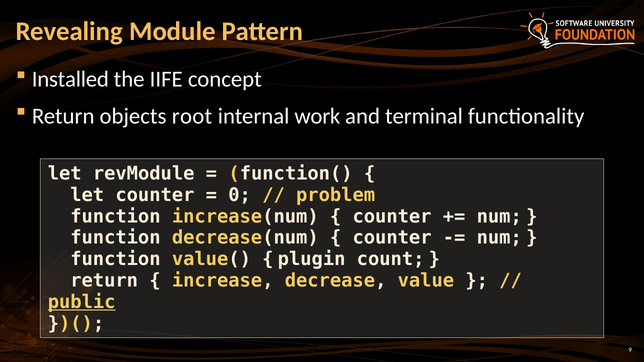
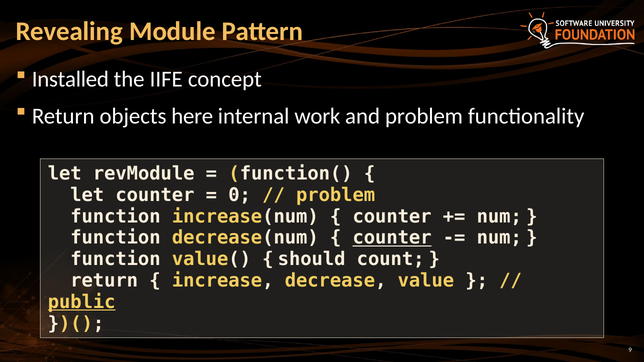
root: root -> here
and terminal: terminal -> problem
counter at (392, 238) underline: none -> present
plugin: plugin -> should
